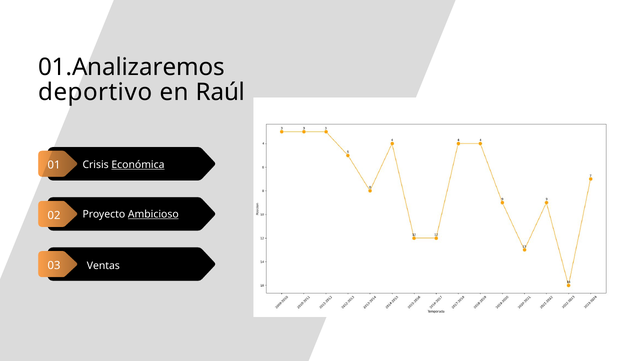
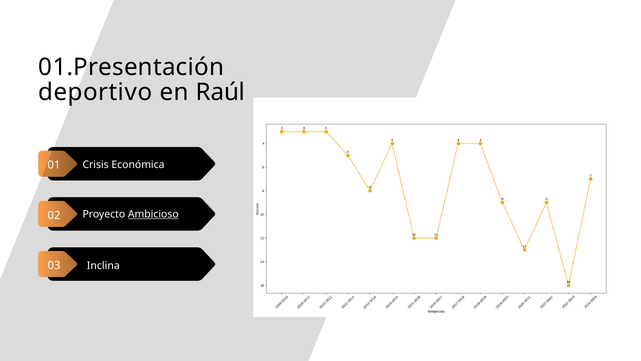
01.Analizaremos: 01.Analizaremos -> 01.Presentación
Económica underline: present -> none
Ventas: Ventas -> Inclina
